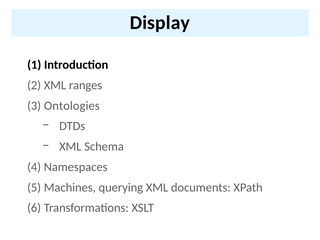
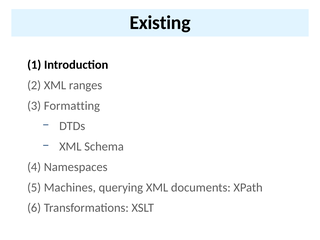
Display: Display -> Existing
Ontologies: Ontologies -> Formatting
